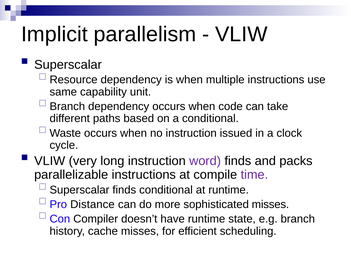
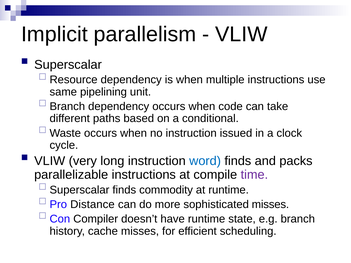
capability: capability -> pipelining
word colour: purple -> blue
finds conditional: conditional -> commodity
